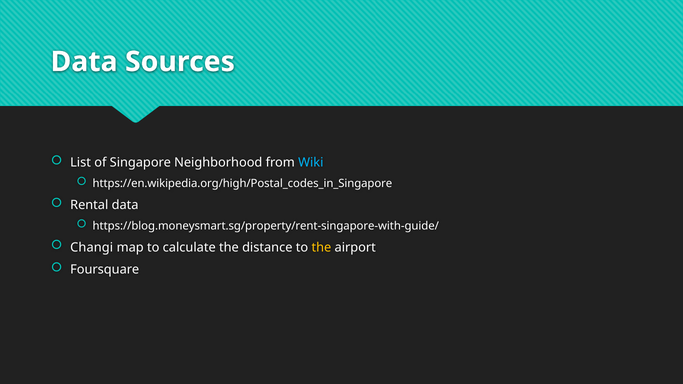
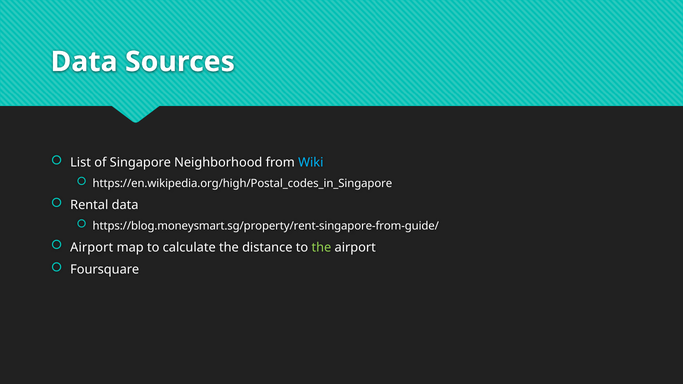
https://blog.moneysmart.sg/property/rent-singapore-with-guide/: https://blog.moneysmart.sg/property/rent-singapore-with-guide/ -> https://blog.moneysmart.sg/property/rent-singapore-from-guide/
Changi at (92, 247): Changi -> Airport
the at (321, 247) colour: yellow -> light green
